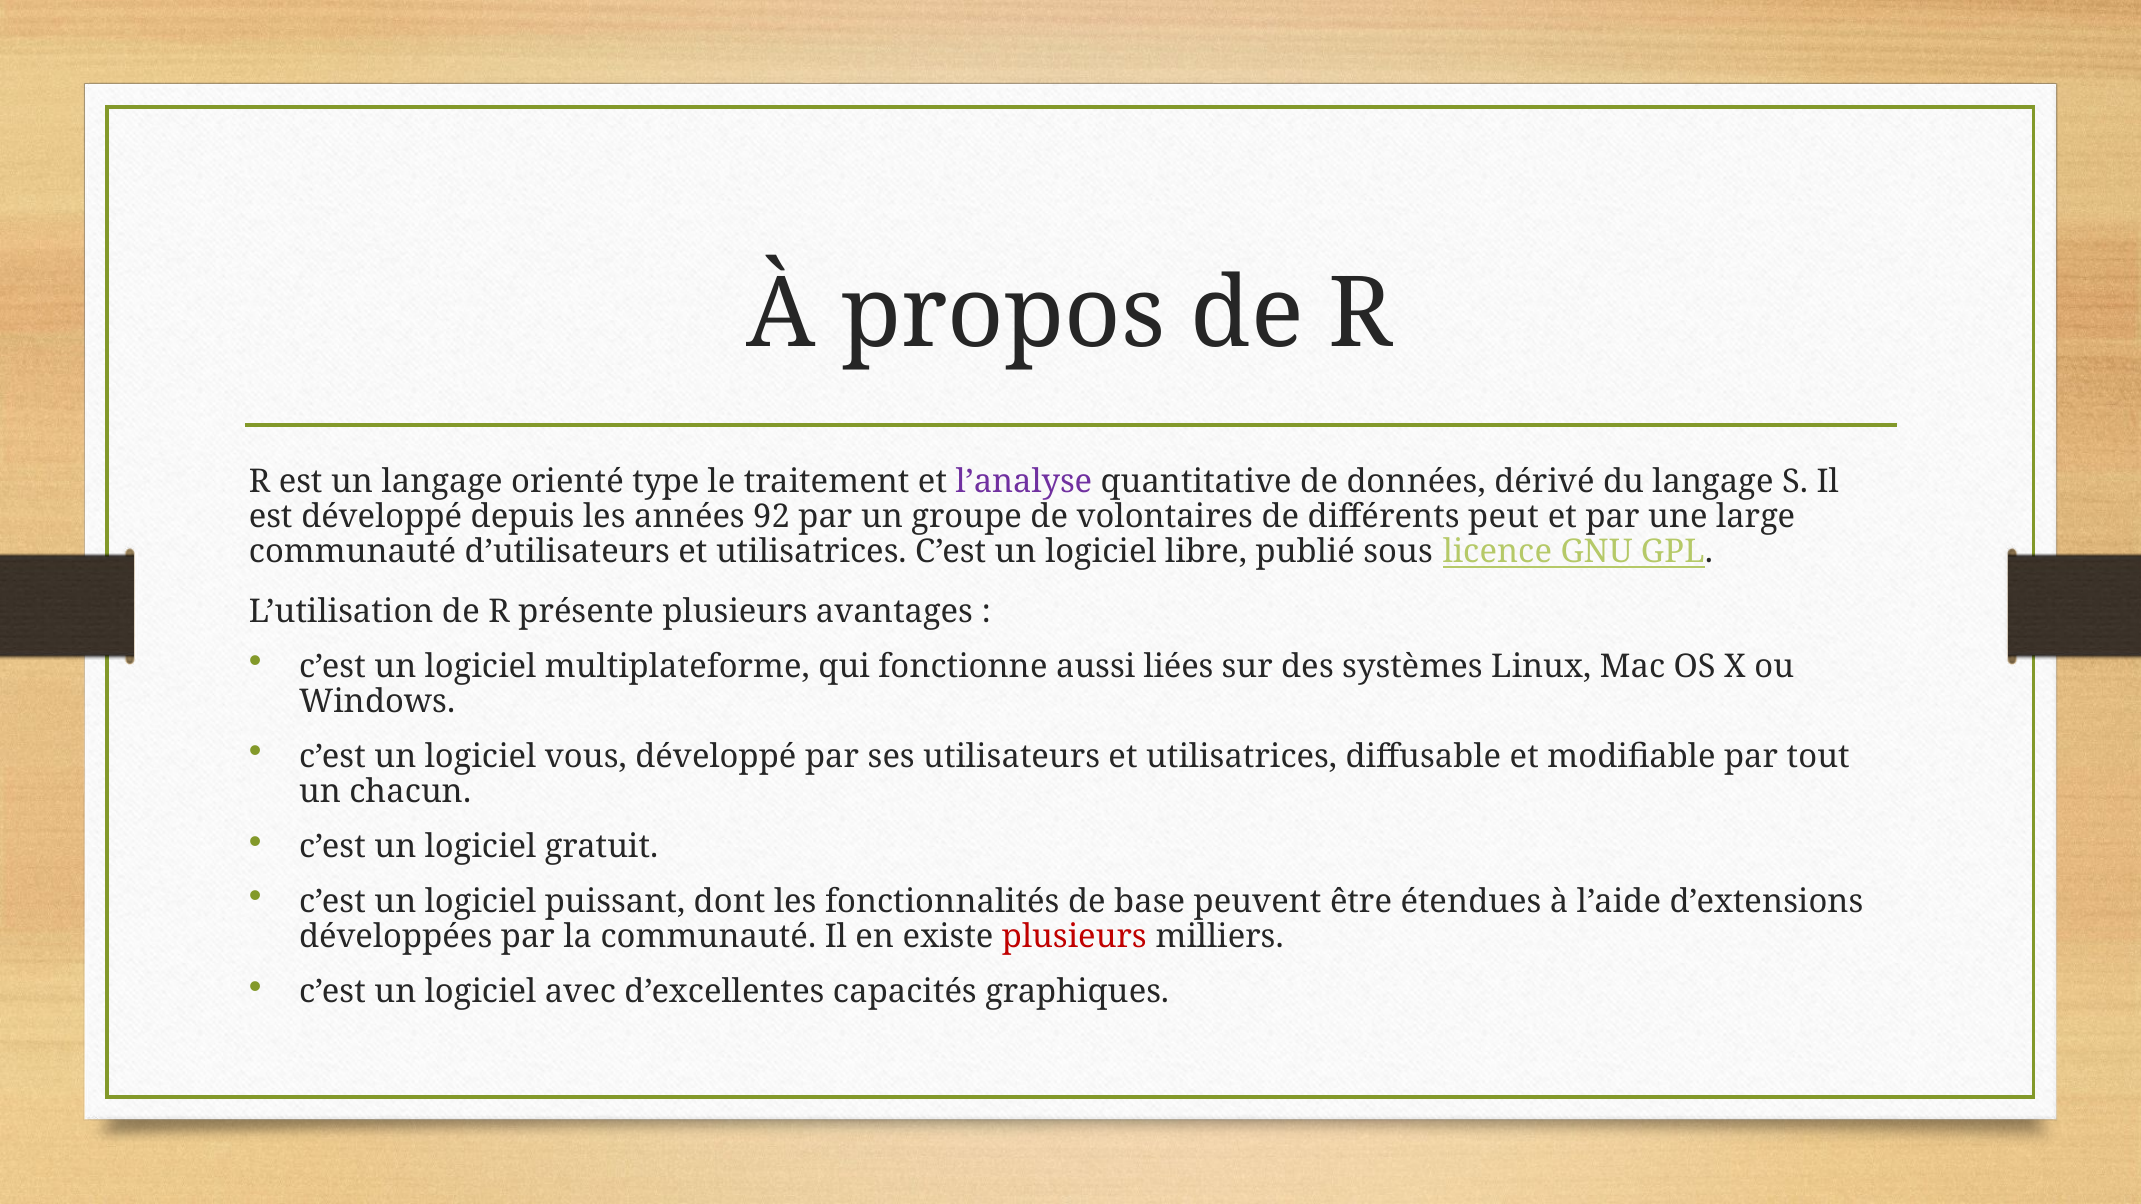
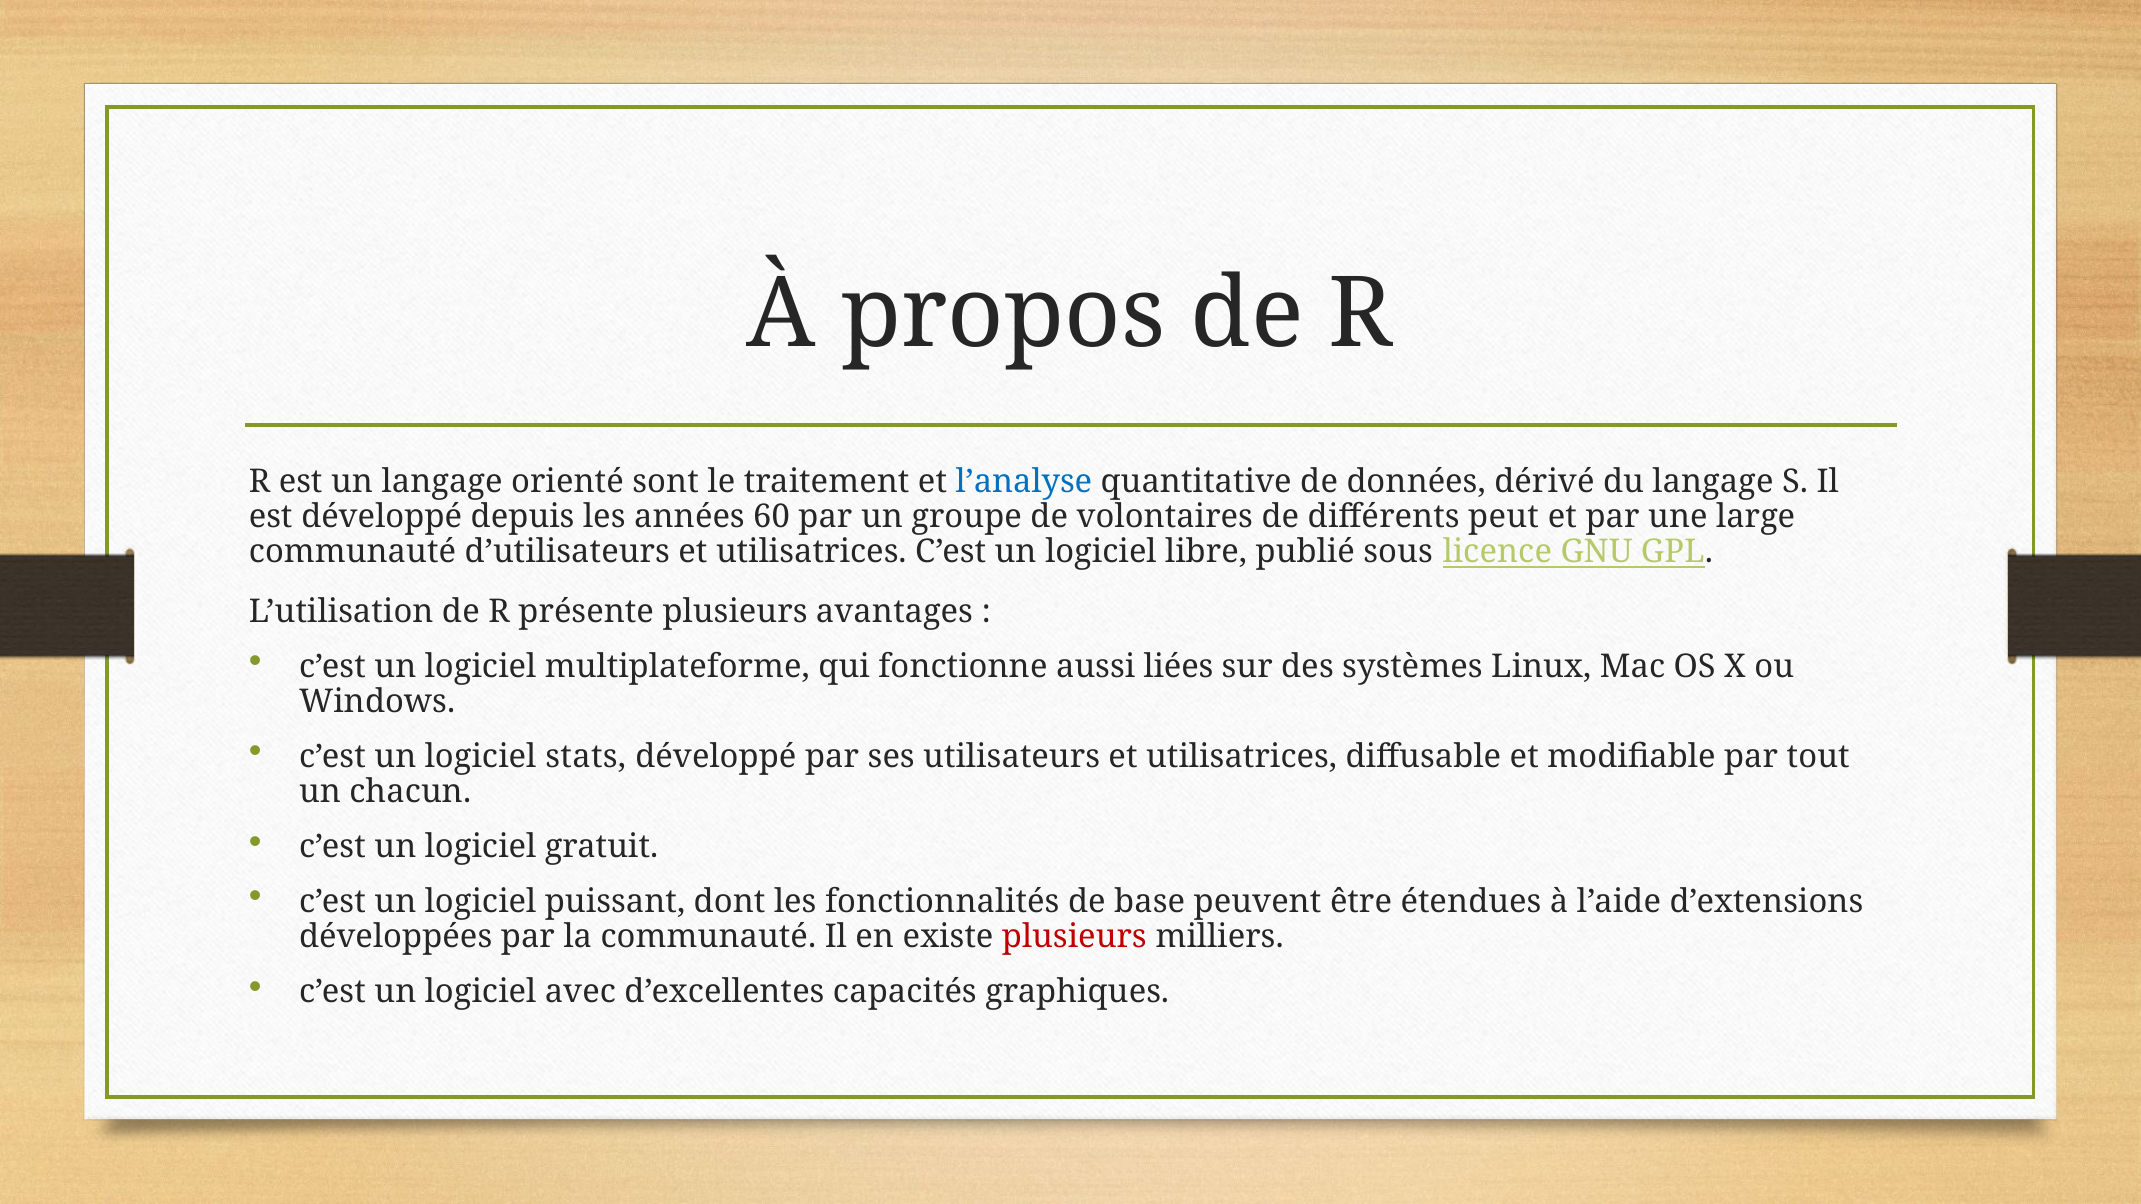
type: type -> sont
l’analyse colour: purple -> blue
92: 92 -> 60
vous: vous -> stats
